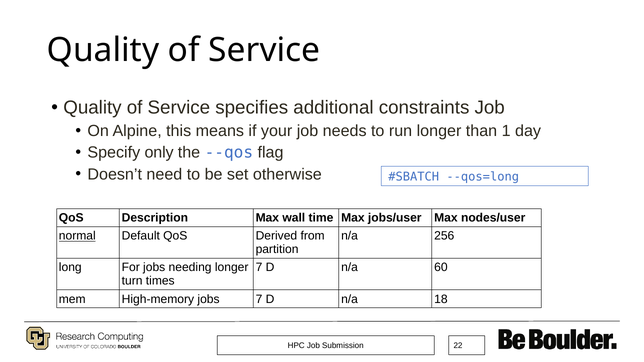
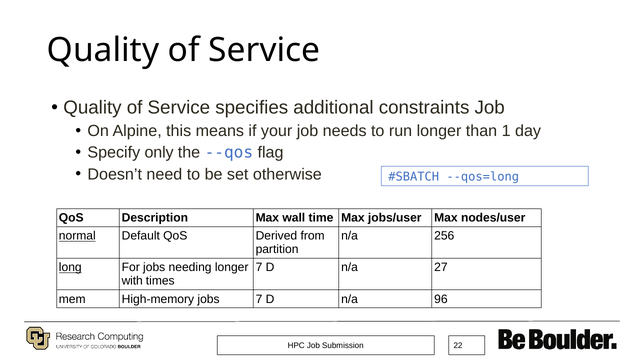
long underline: none -> present
60: 60 -> 27
turn: turn -> with
18: 18 -> 96
